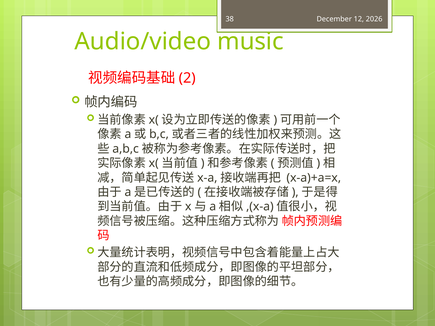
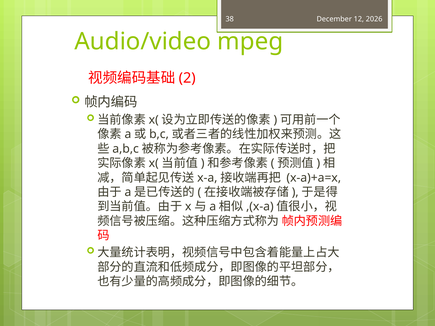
music: music -> mpeg
